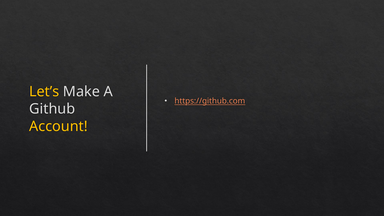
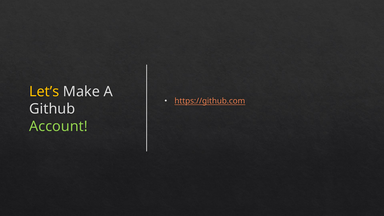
Account colour: yellow -> light green
